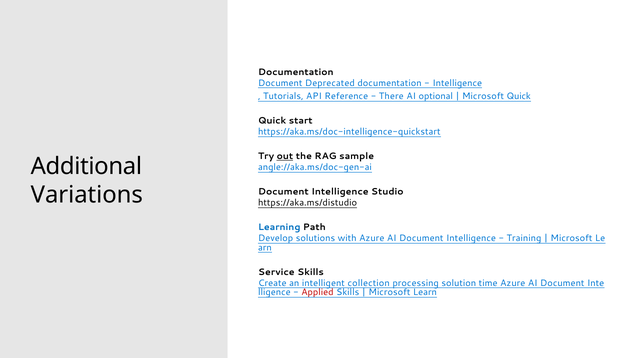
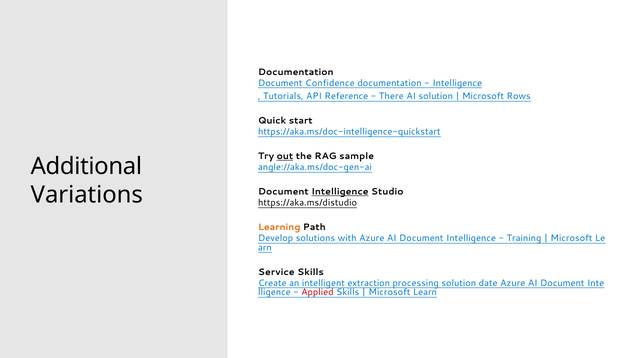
Deprecated: Deprecated -> Confidence
AI optional: optional -> solution
Microsoft Quick: Quick -> Rows
Intelligence at (340, 192) underline: none -> present
Learning colour: blue -> orange
collection: collection -> extraction
time: time -> date
